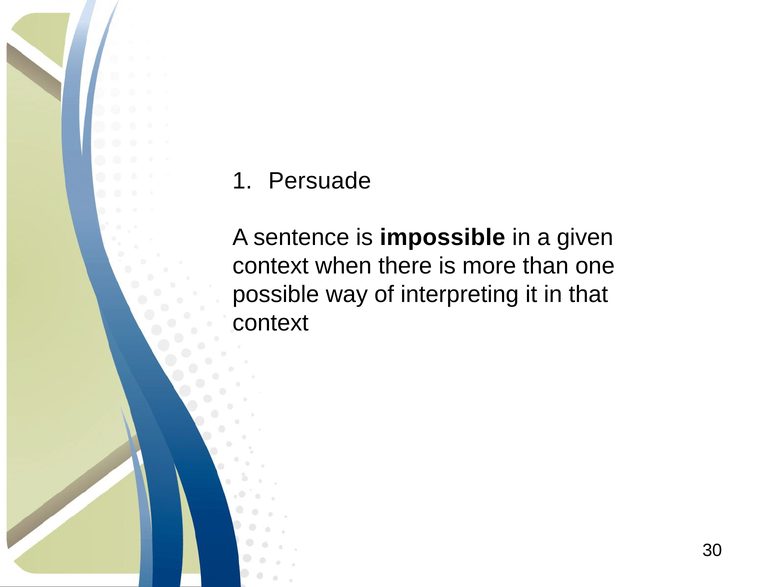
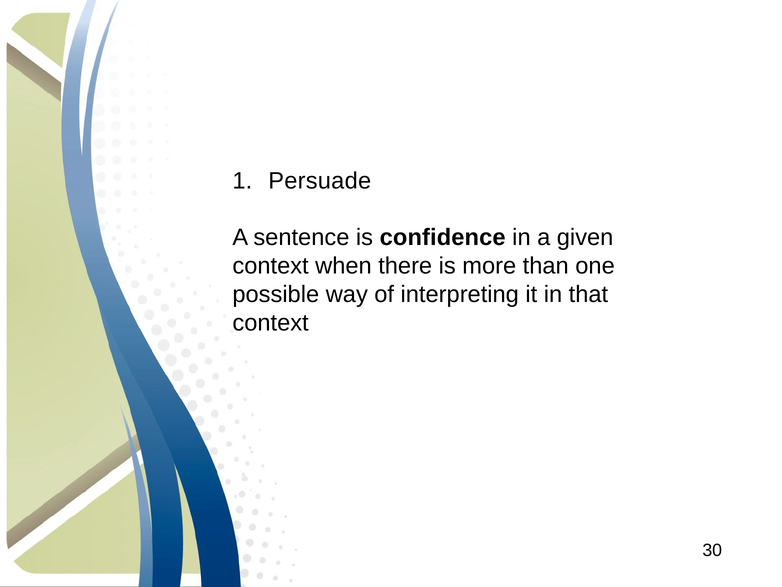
impossible: impossible -> confidence
